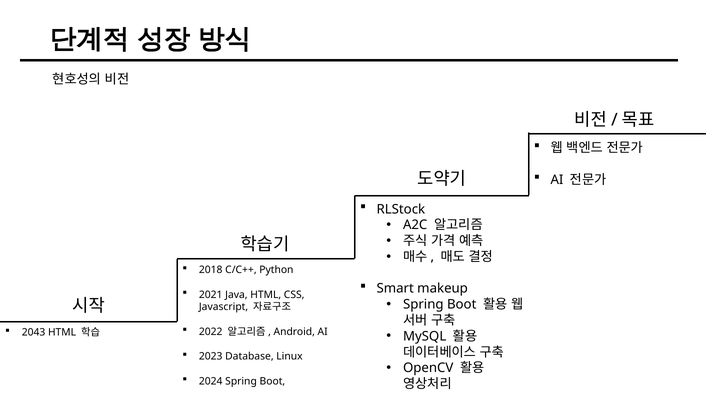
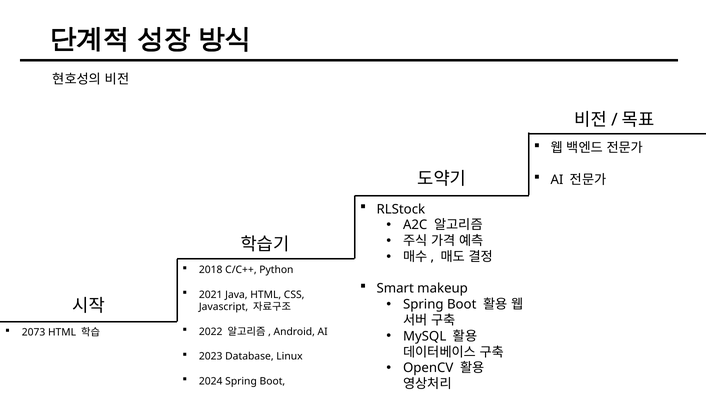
2043: 2043 -> 2073
